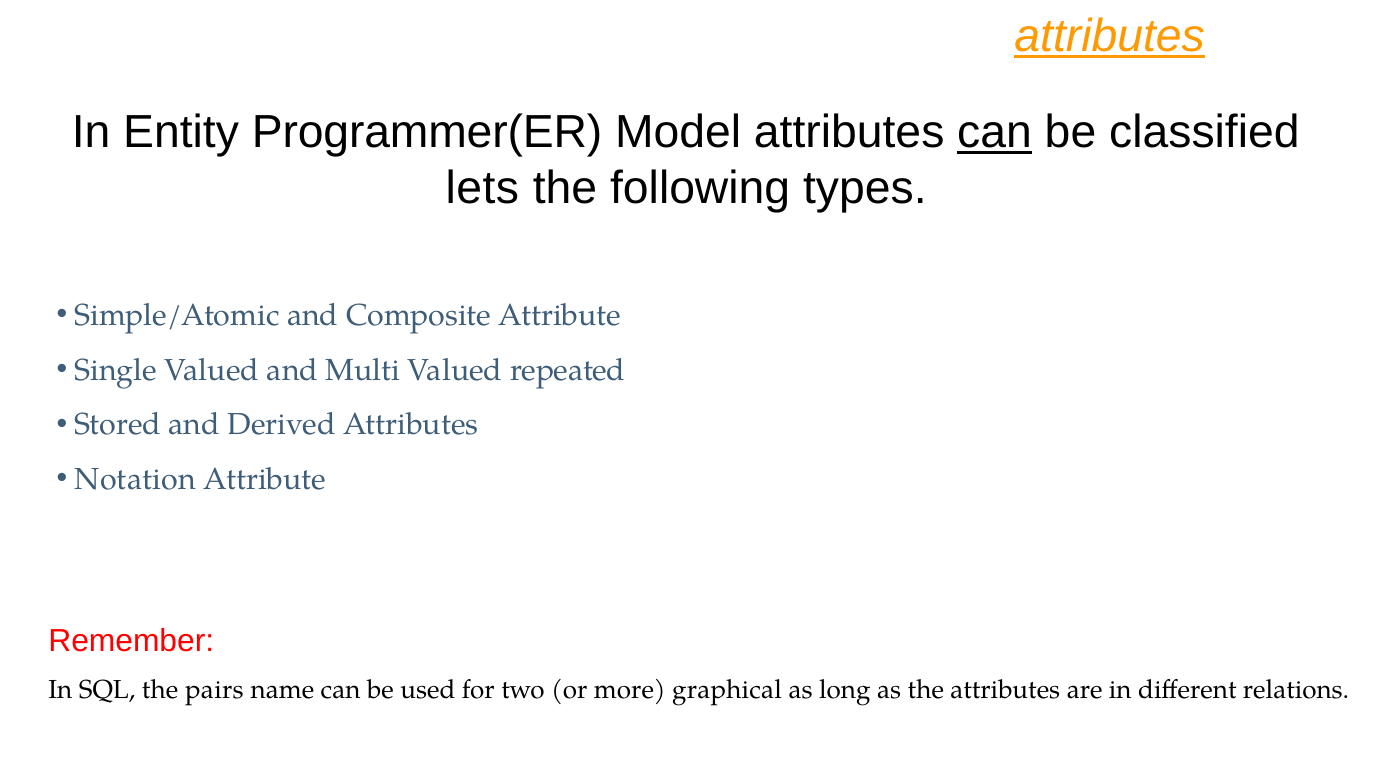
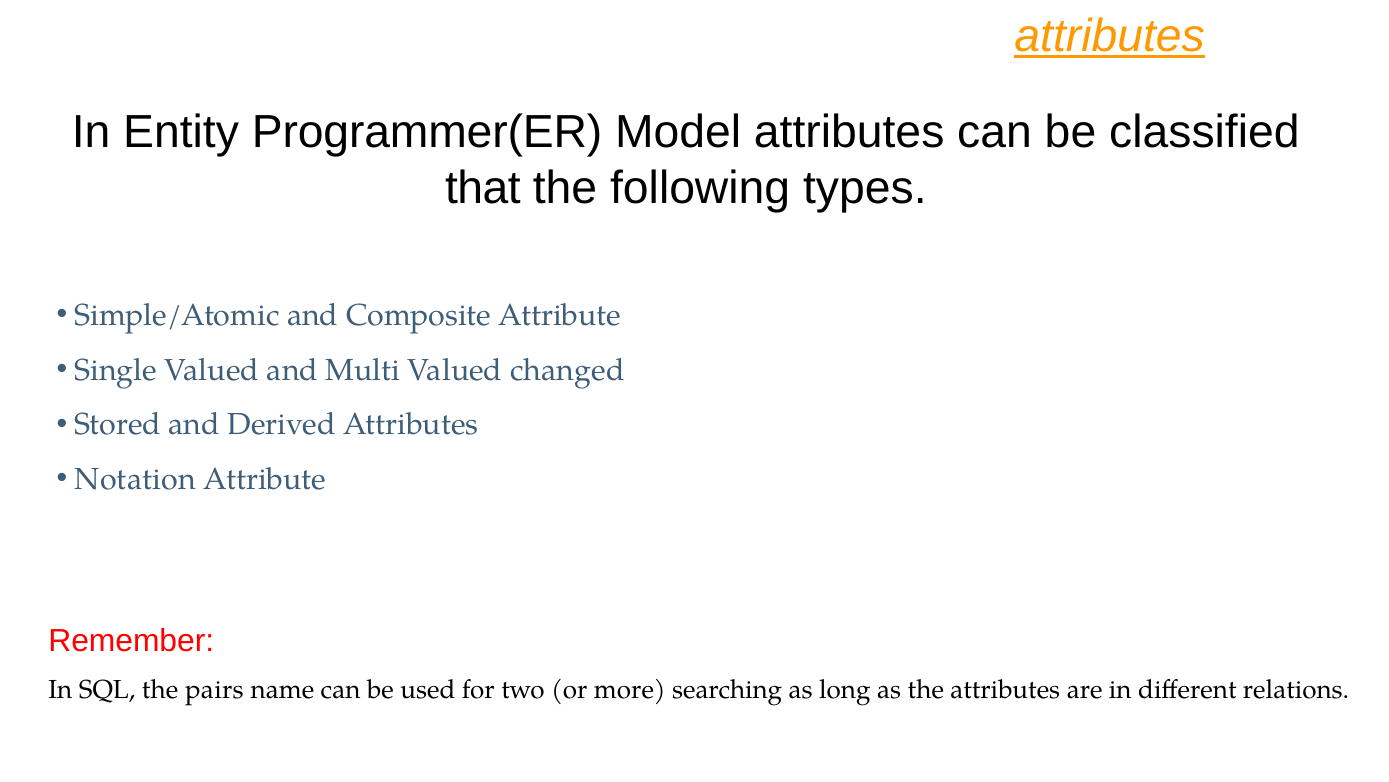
can at (995, 132) underline: present -> none
lets: lets -> that
repeated: repeated -> changed
graphical: graphical -> searching
